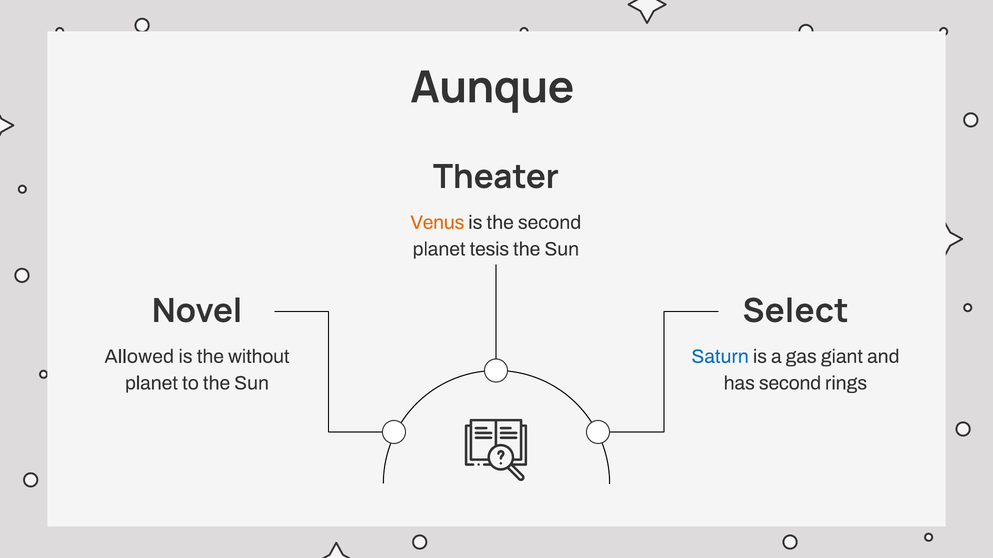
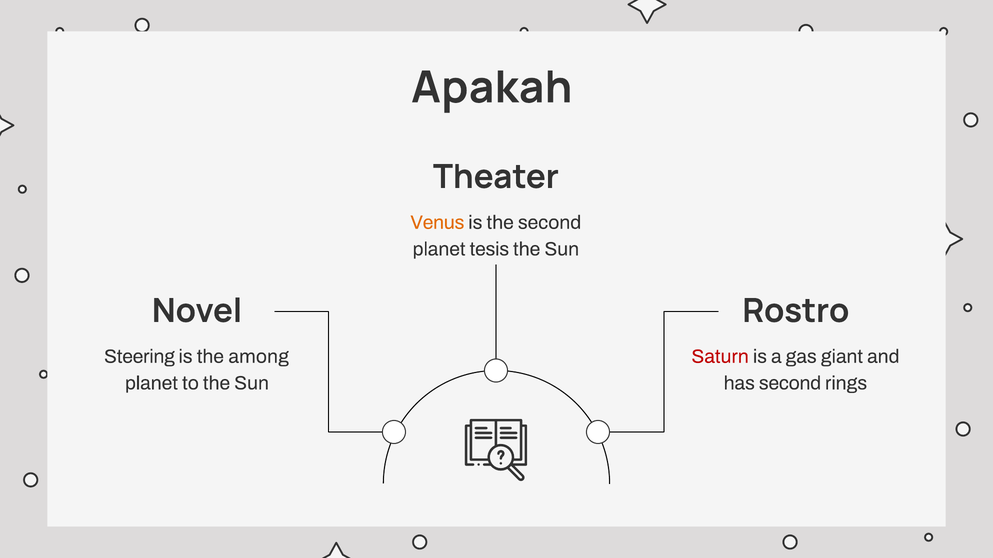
Aunque: Aunque -> Apakah
Select: Select -> Rostro
Allowed: Allowed -> Steering
without: without -> among
Saturn colour: blue -> red
